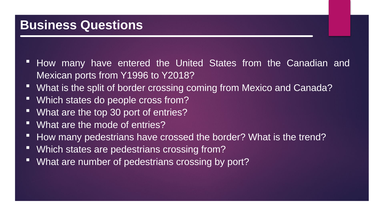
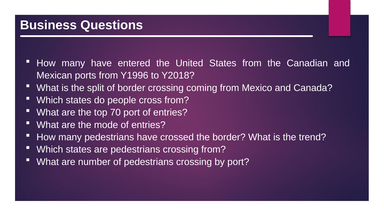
30: 30 -> 70
